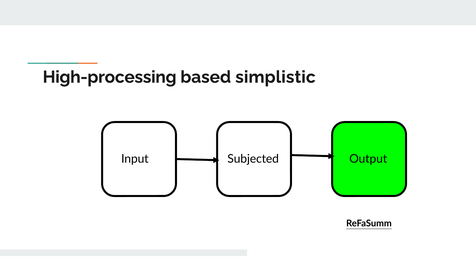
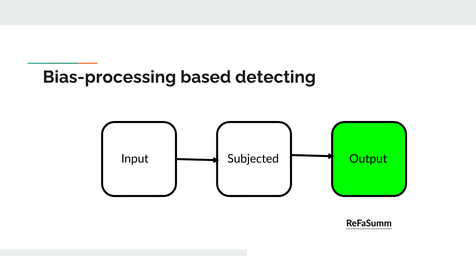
High-processing: High-processing -> Bias-processing
simplistic: simplistic -> detecting
